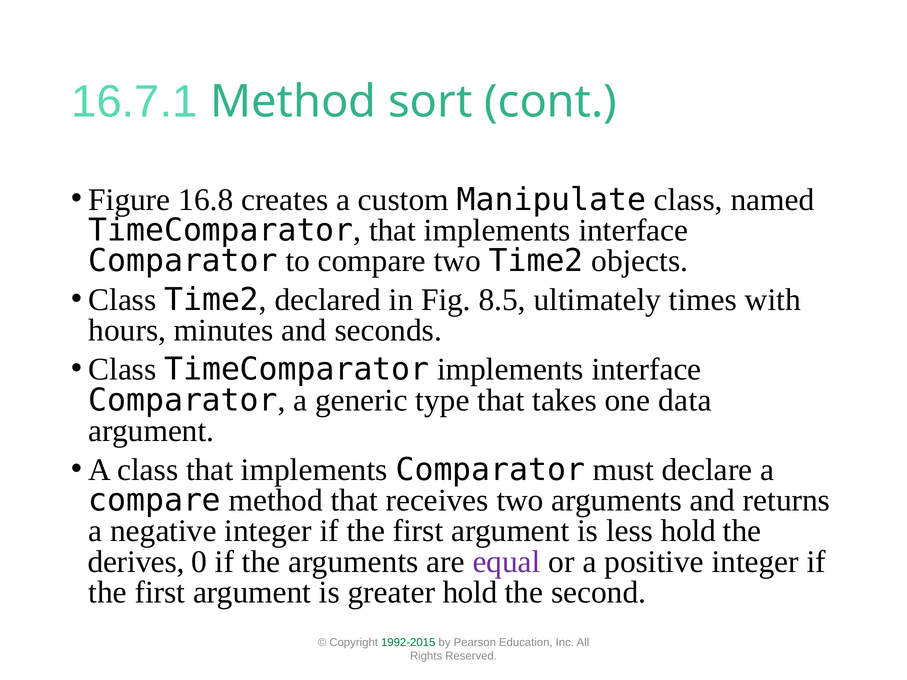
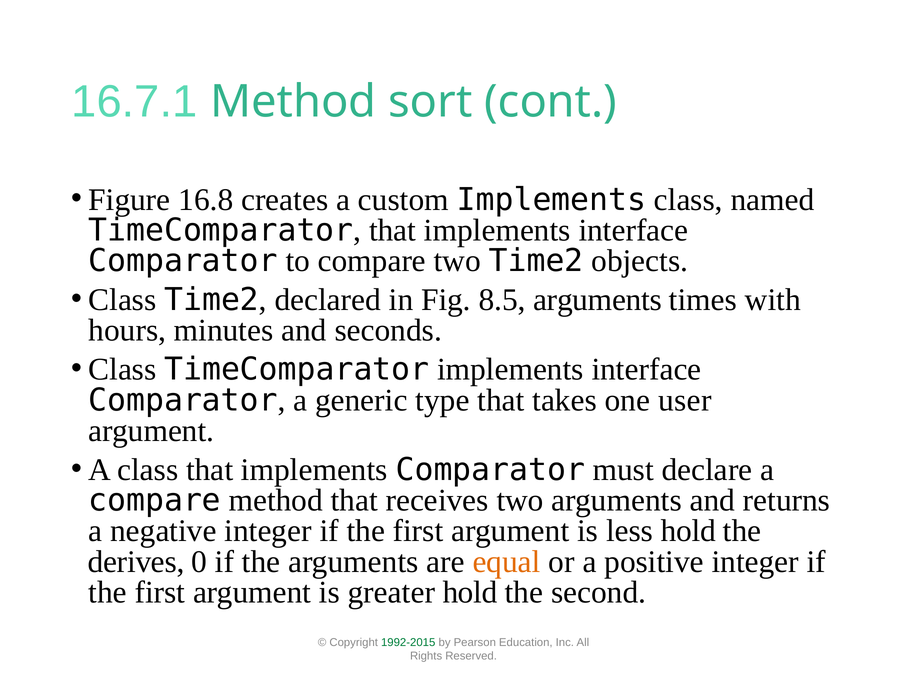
custom Manipulate: Manipulate -> Implements
8.5 ultimately: ultimately -> arguments
data: data -> user
equal colour: purple -> orange
